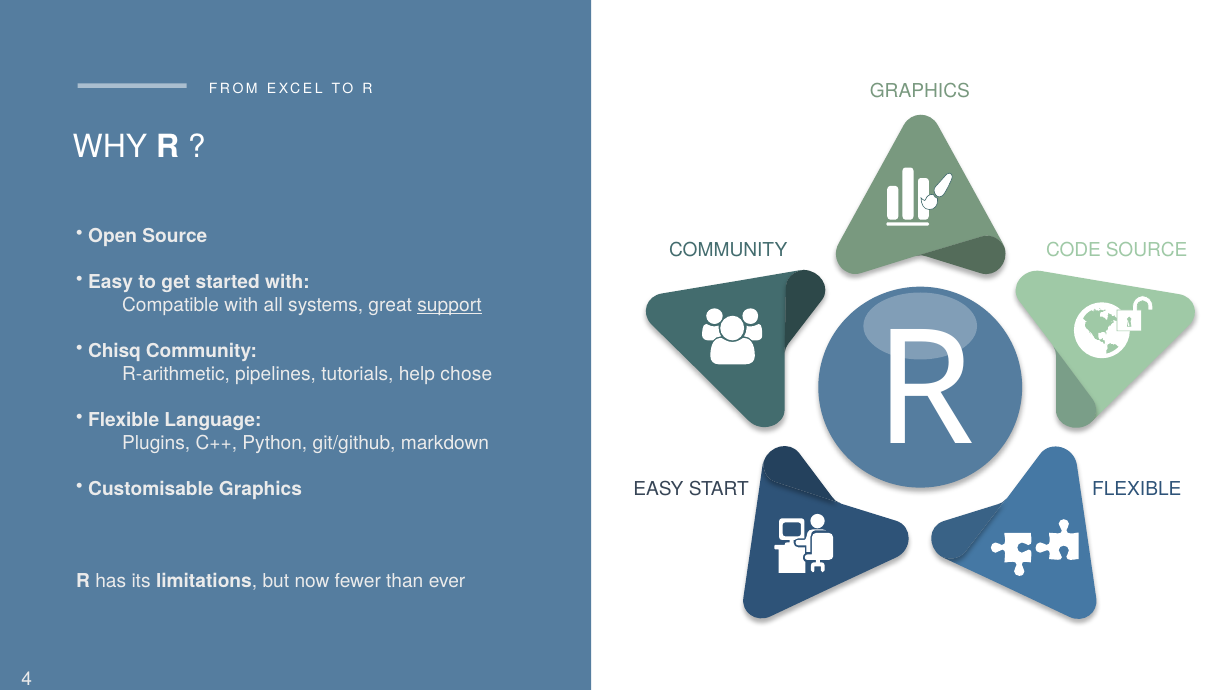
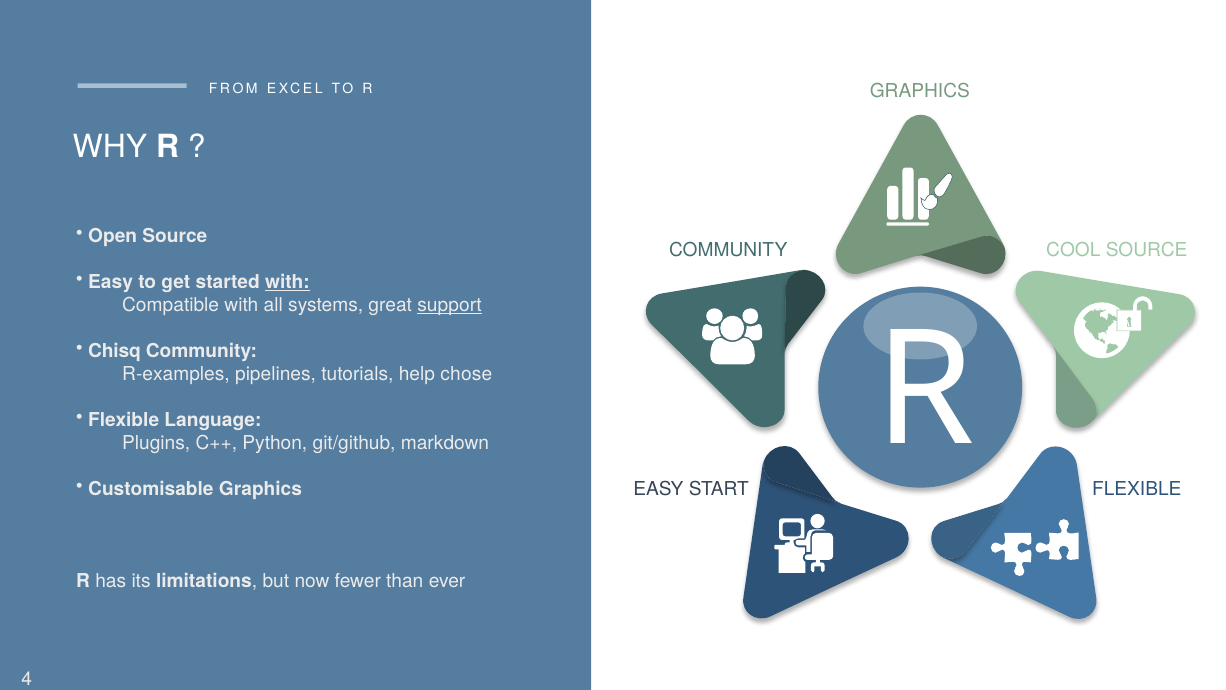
CODE: CODE -> COOL
with at (287, 282) underline: none -> present
R-arithmetic: R-arithmetic -> R-examples
